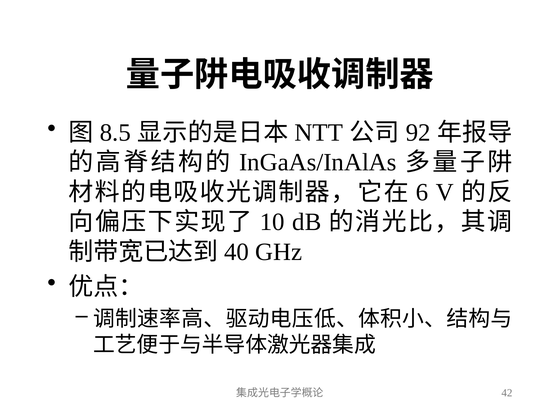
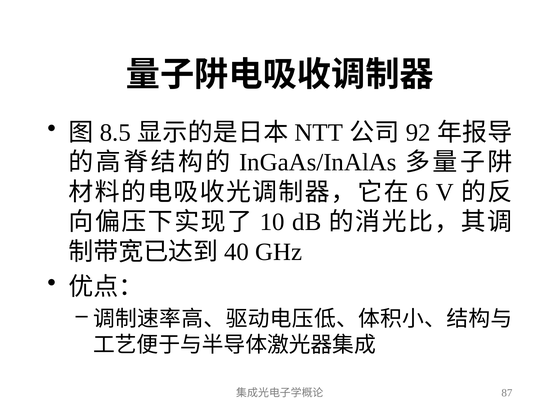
42: 42 -> 87
